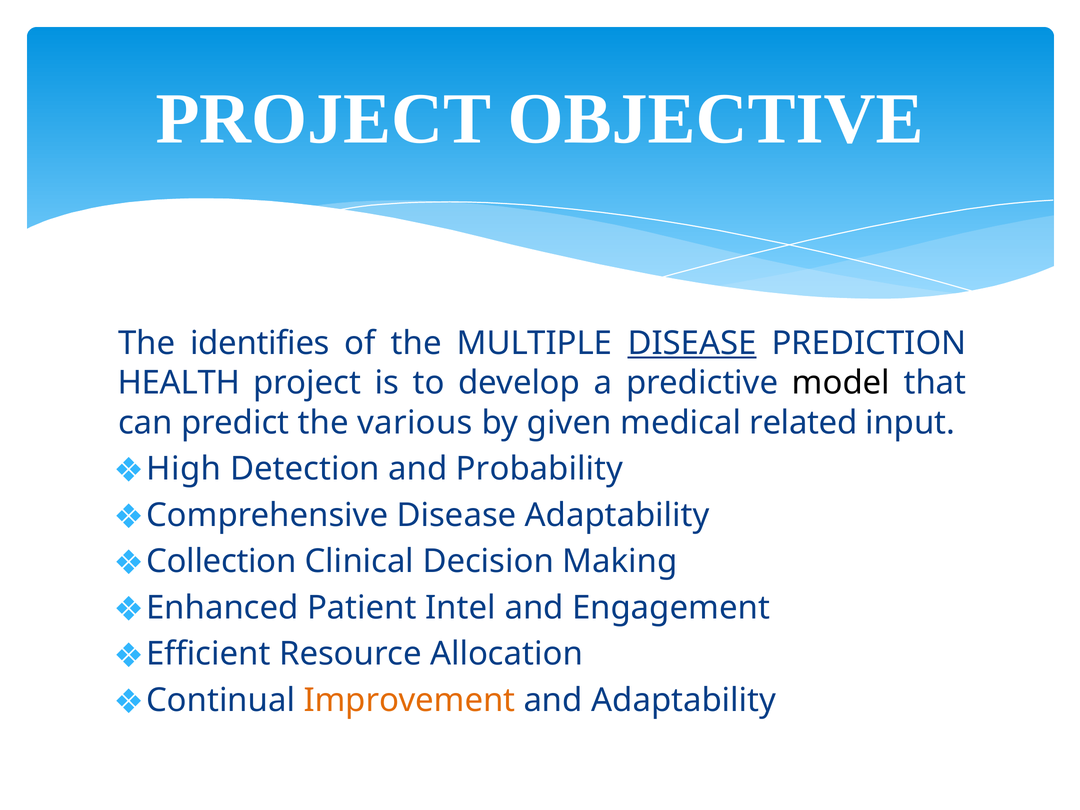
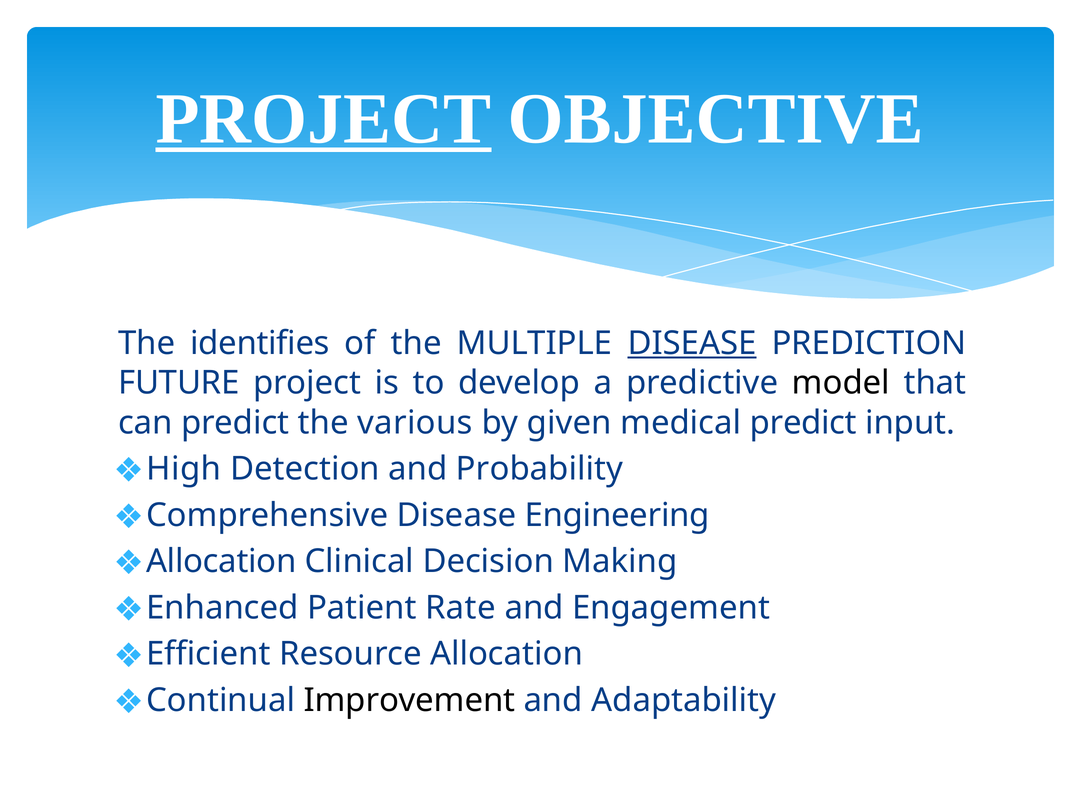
PROJECT at (323, 119) underline: none -> present
HEALTH: HEALTH -> FUTURE
medical related: related -> predict
Disease Adaptability: Adaptability -> Engineering
Collection at (221, 561): Collection -> Allocation
Intel: Intel -> Rate
Improvement colour: orange -> black
